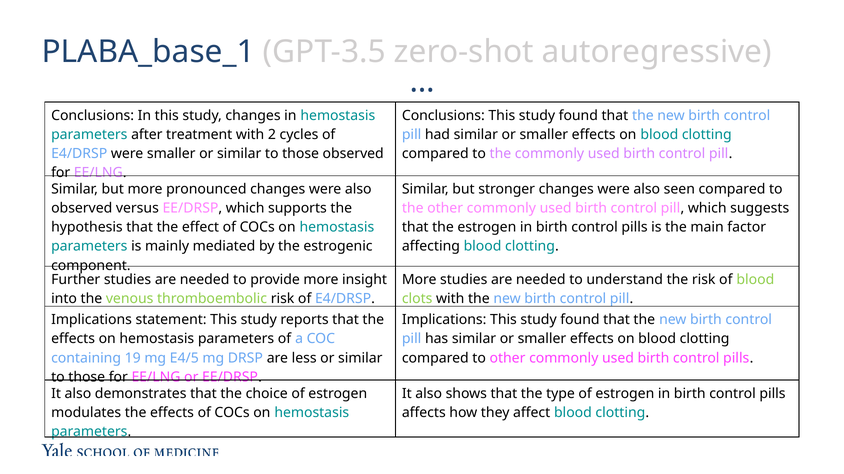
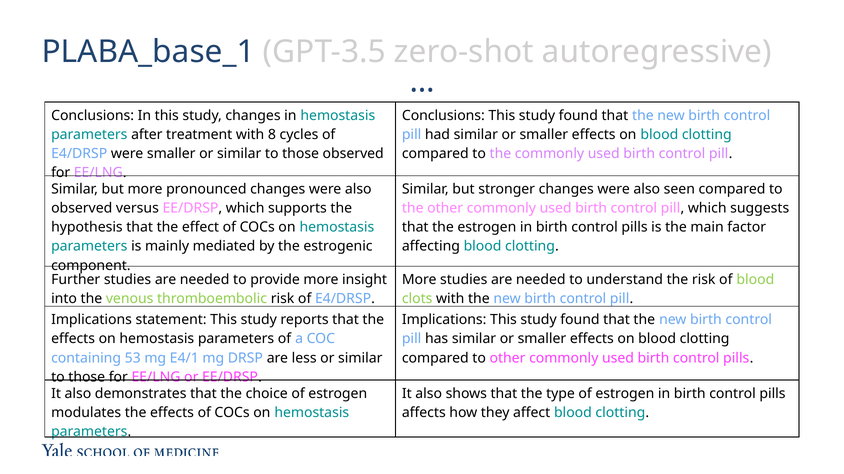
2: 2 -> 8
19: 19 -> 53
E4/5: E4/5 -> E4/1
